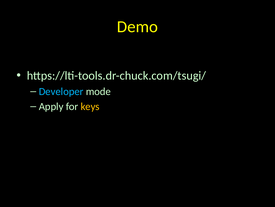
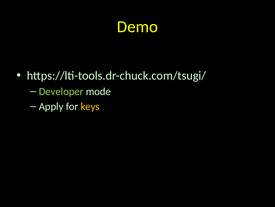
Developer colour: light blue -> light green
